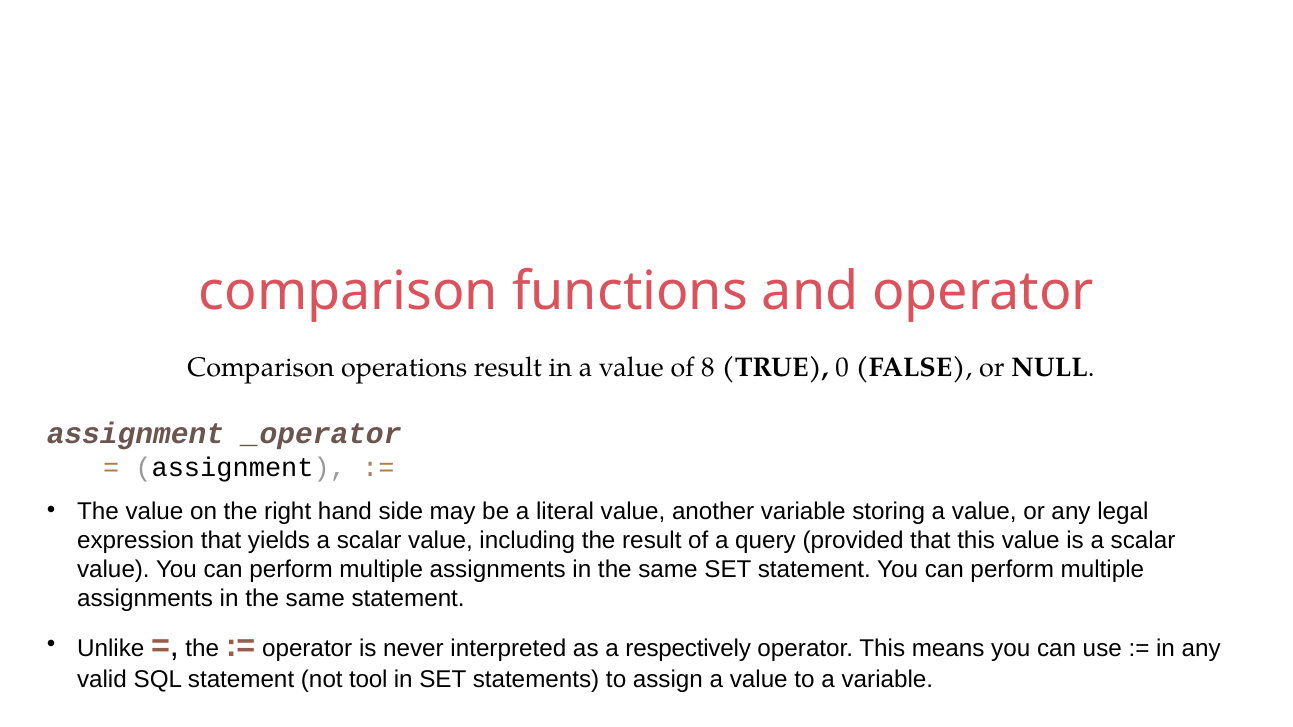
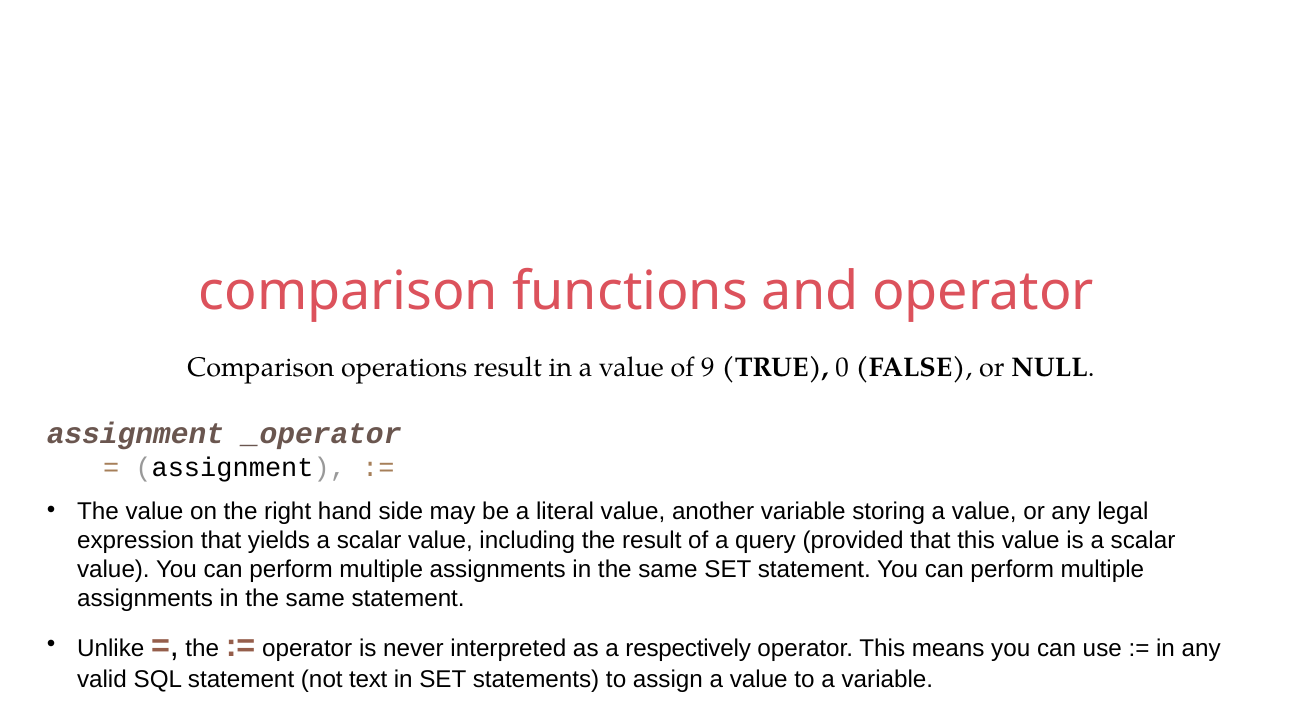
8: 8 -> 9
tool: tool -> text
